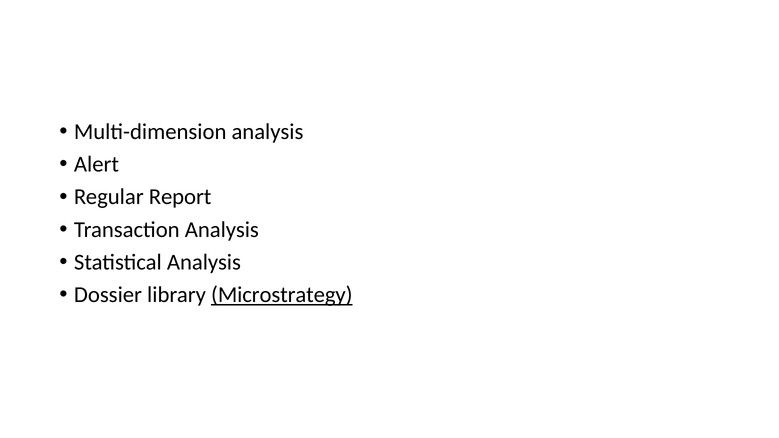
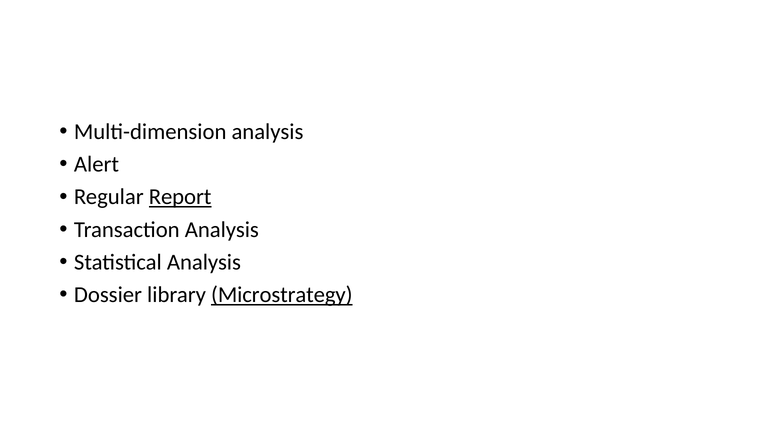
Report underline: none -> present
